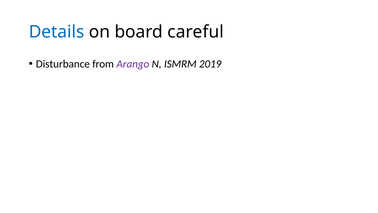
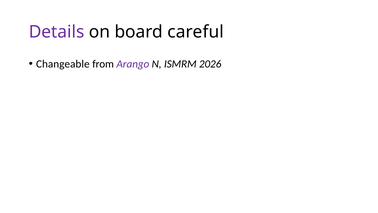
Details colour: blue -> purple
Disturbance: Disturbance -> Changeable
2019: 2019 -> 2026
